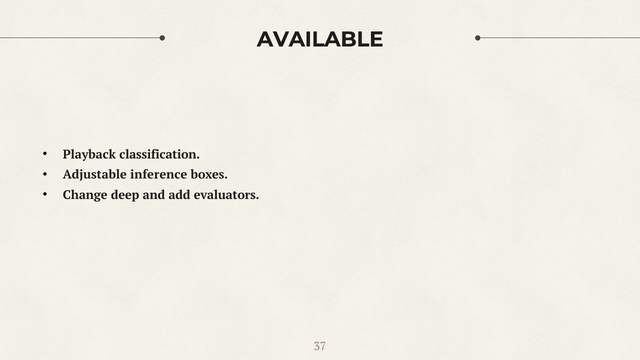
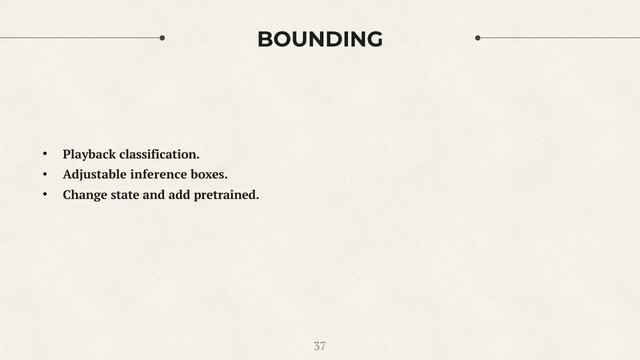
AVAILABLE: AVAILABLE -> BOUNDING
deep: deep -> state
evaluators: evaluators -> pretrained
